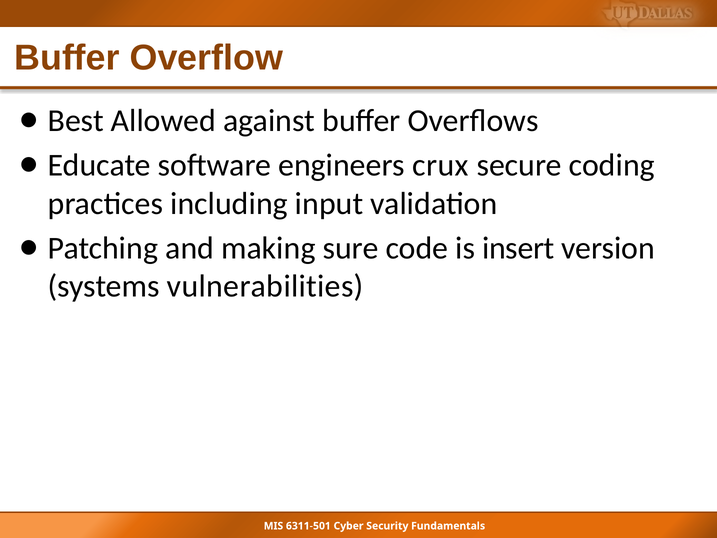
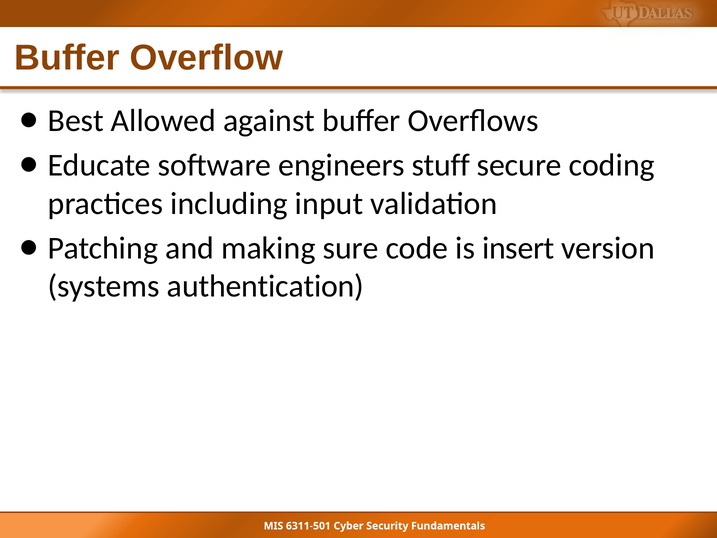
crux: crux -> stuff
vulnerabilities: vulnerabilities -> authentication
